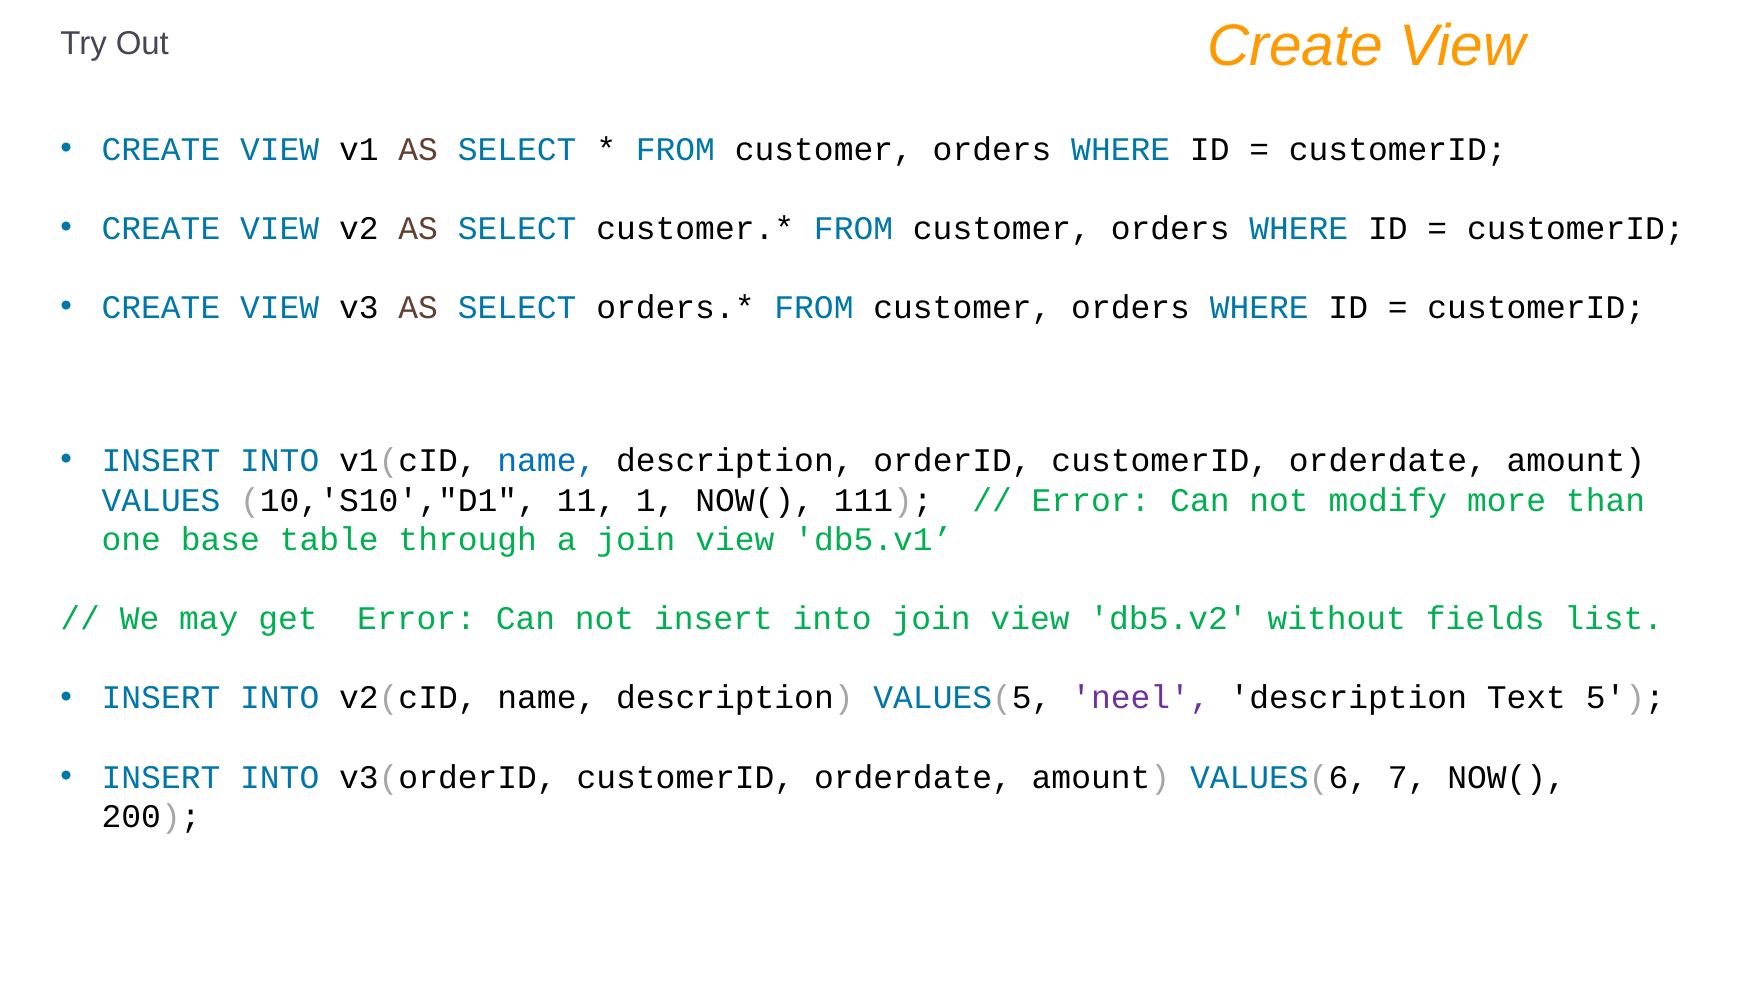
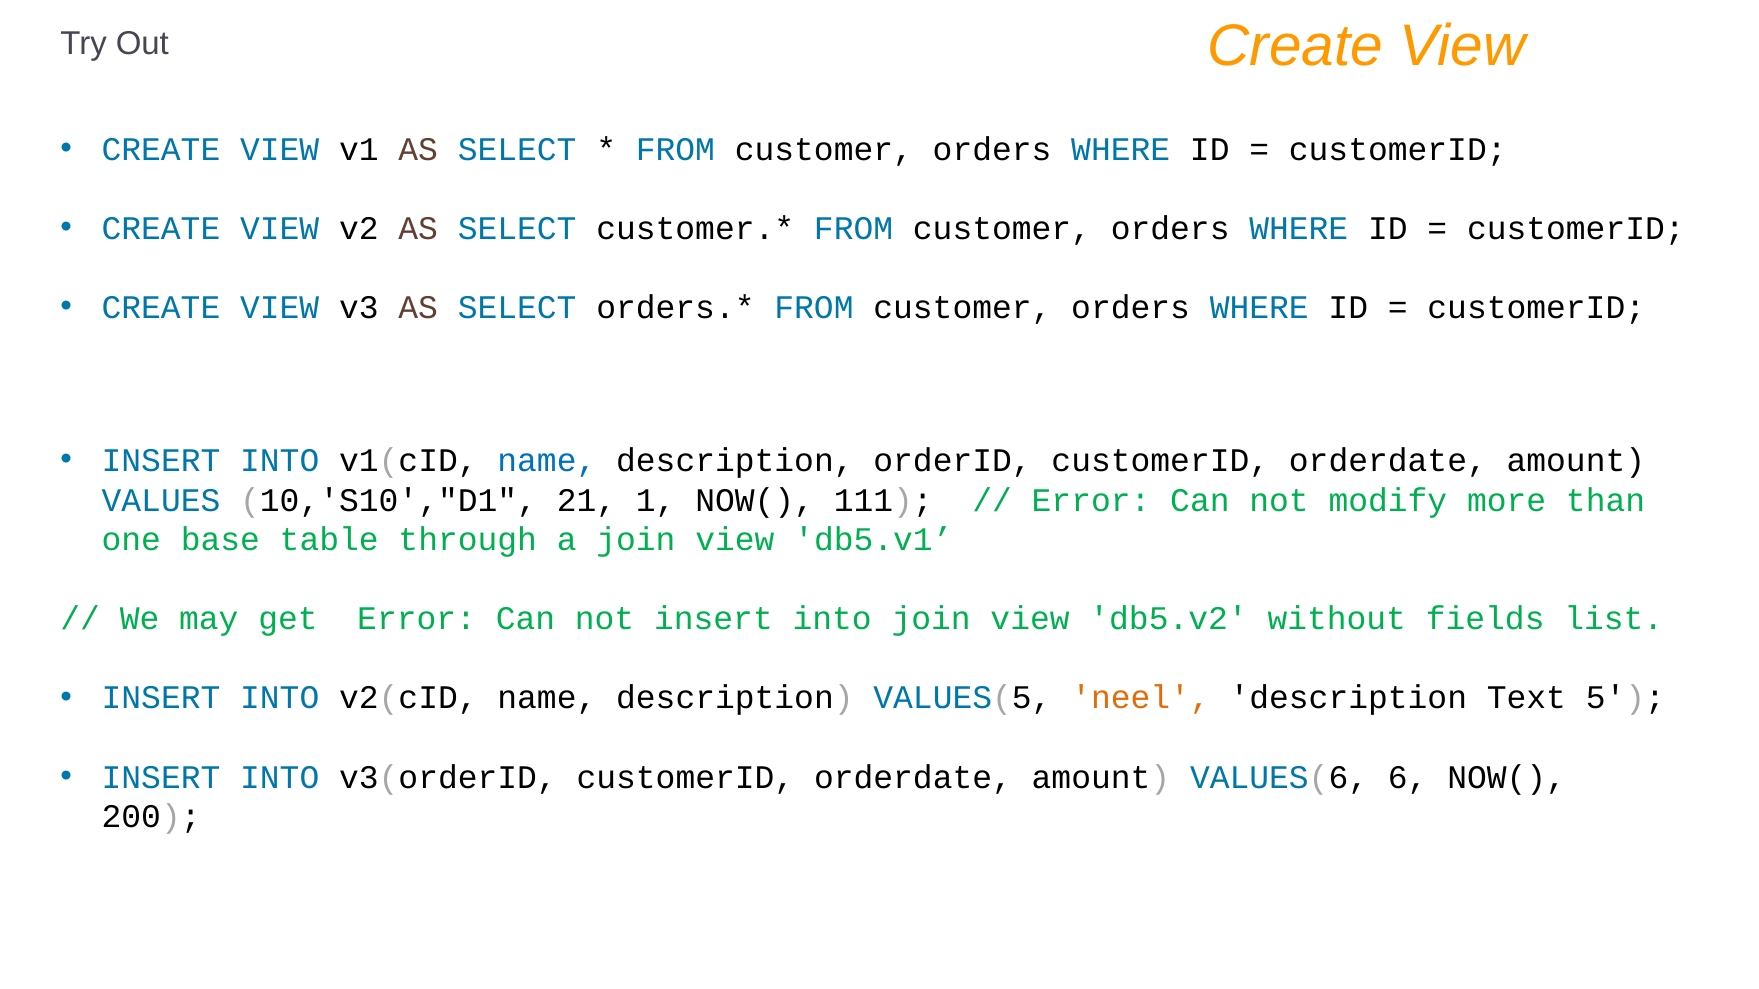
11: 11 -> 21
neel colour: purple -> orange
7: 7 -> 6
